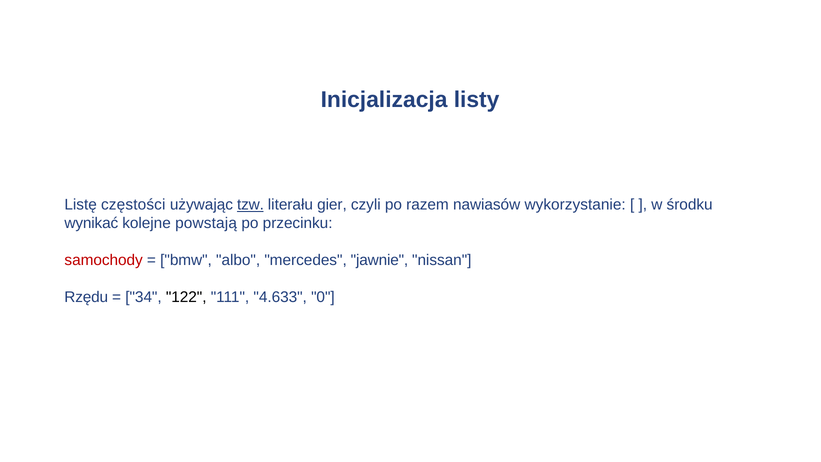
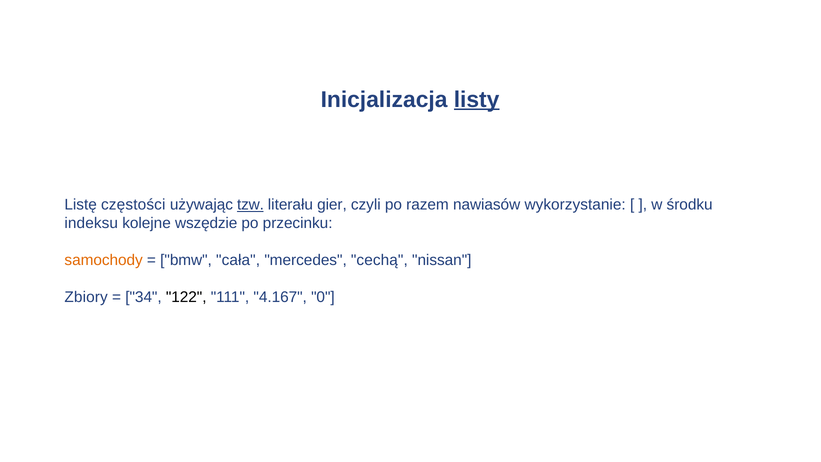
listy underline: none -> present
wynikać: wynikać -> indeksu
powstają: powstają -> wszędzie
samochody colour: red -> orange
albo: albo -> cała
jawnie: jawnie -> cechą
Rzędu: Rzędu -> Zbiory
4.633: 4.633 -> 4.167
